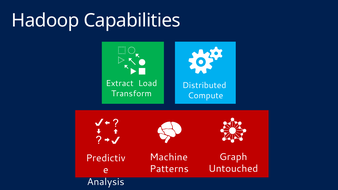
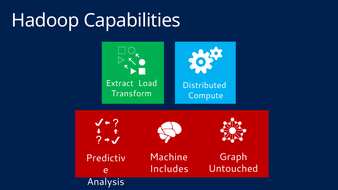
Patterns: Patterns -> Includes
